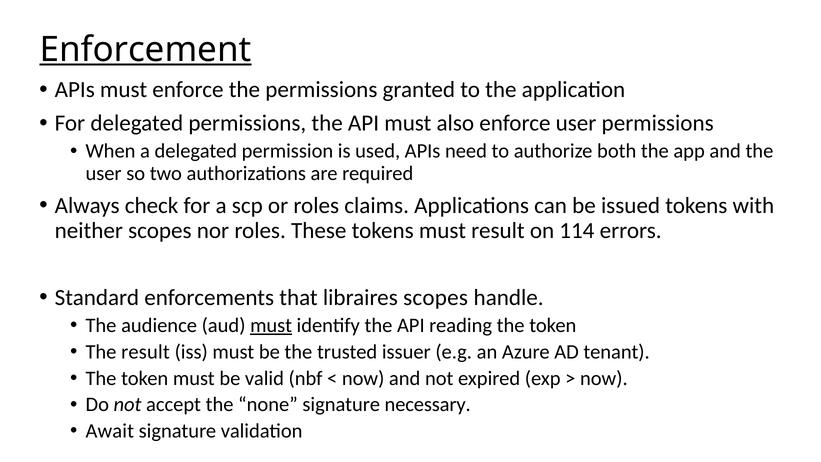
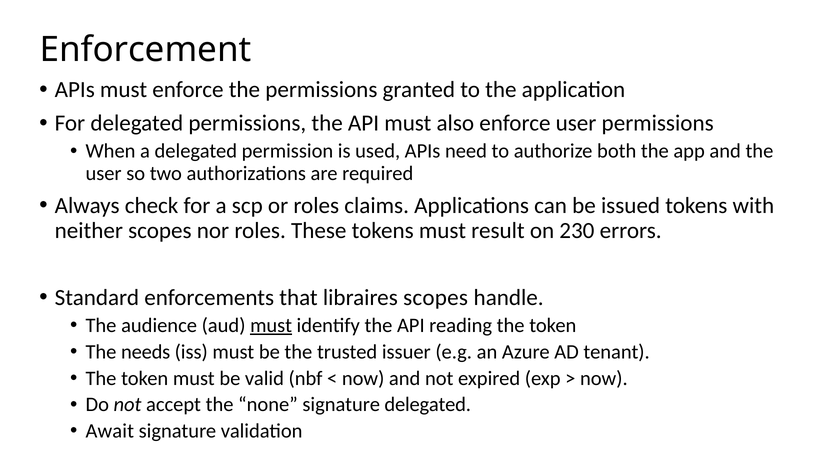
Enforcement underline: present -> none
114: 114 -> 230
The result: result -> needs
signature necessary: necessary -> delegated
